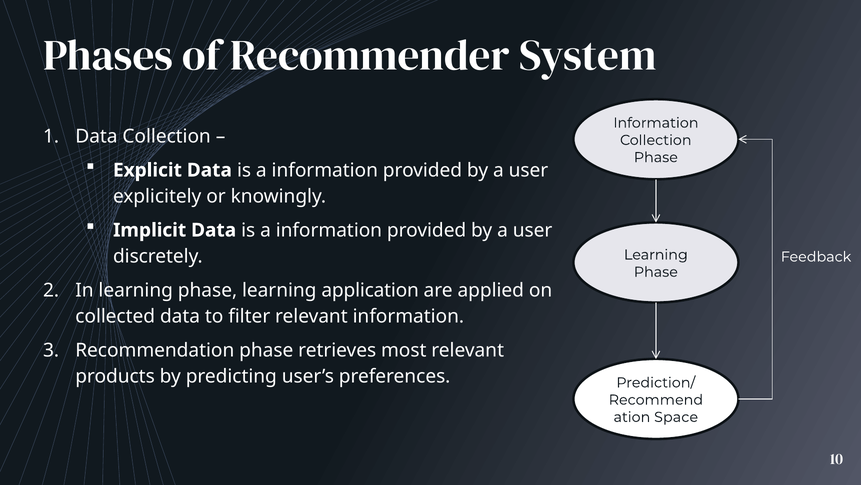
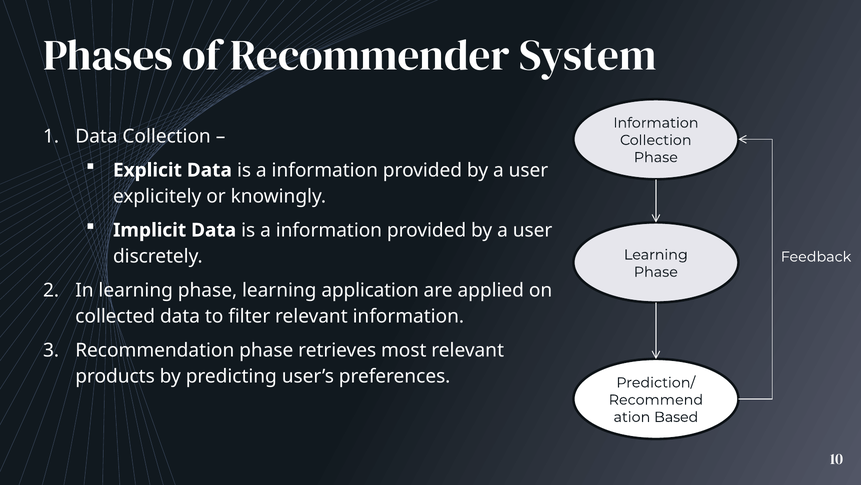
Space: Space -> Based
